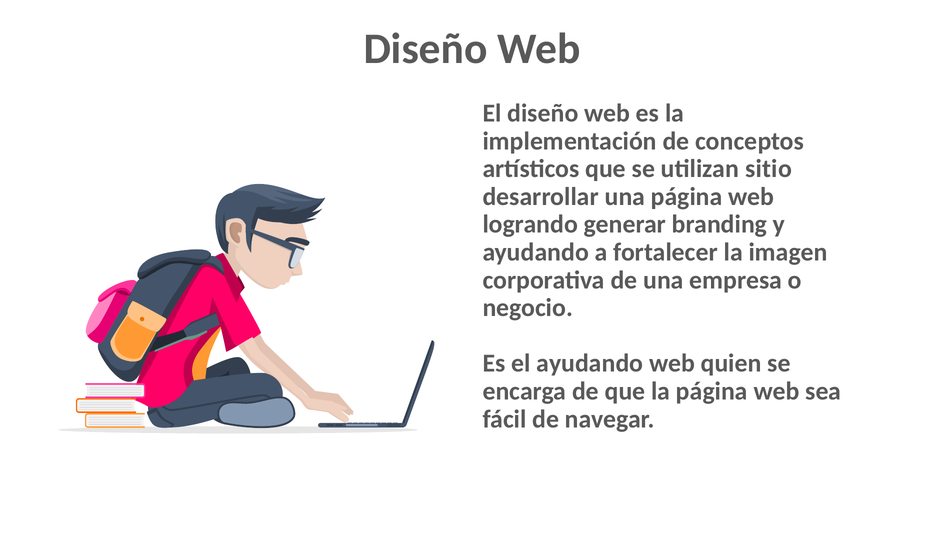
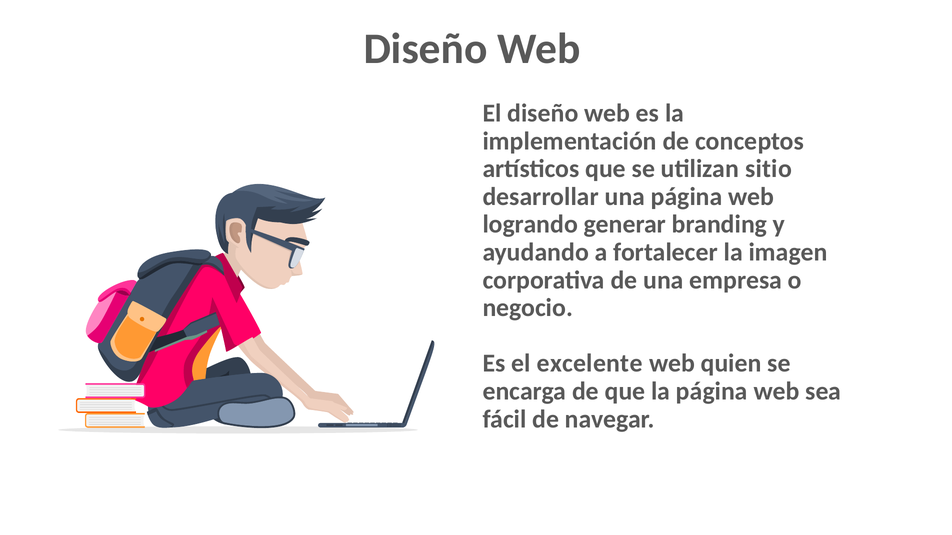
el ayudando: ayudando -> excelente
